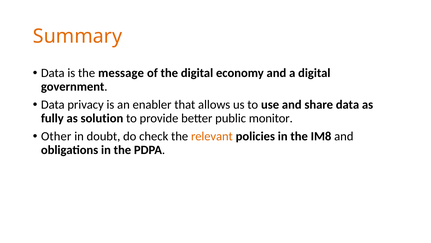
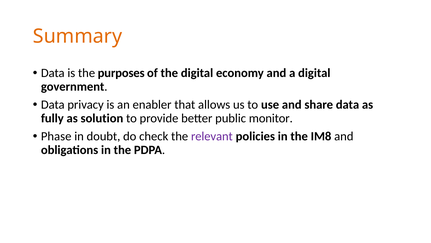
message: message -> purposes
Other: Other -> Phase
relevant colour: orange -> purple
